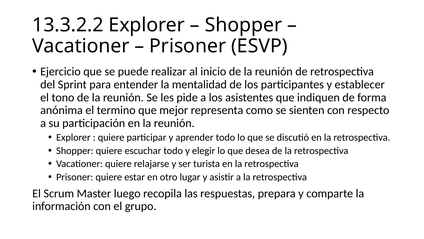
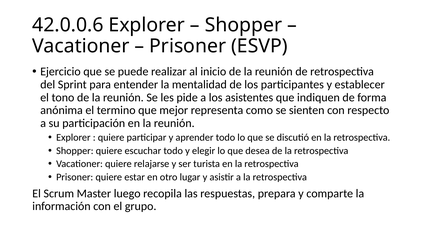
13.3.2.2: 13.3.2.2 -> 42.0.0.6
